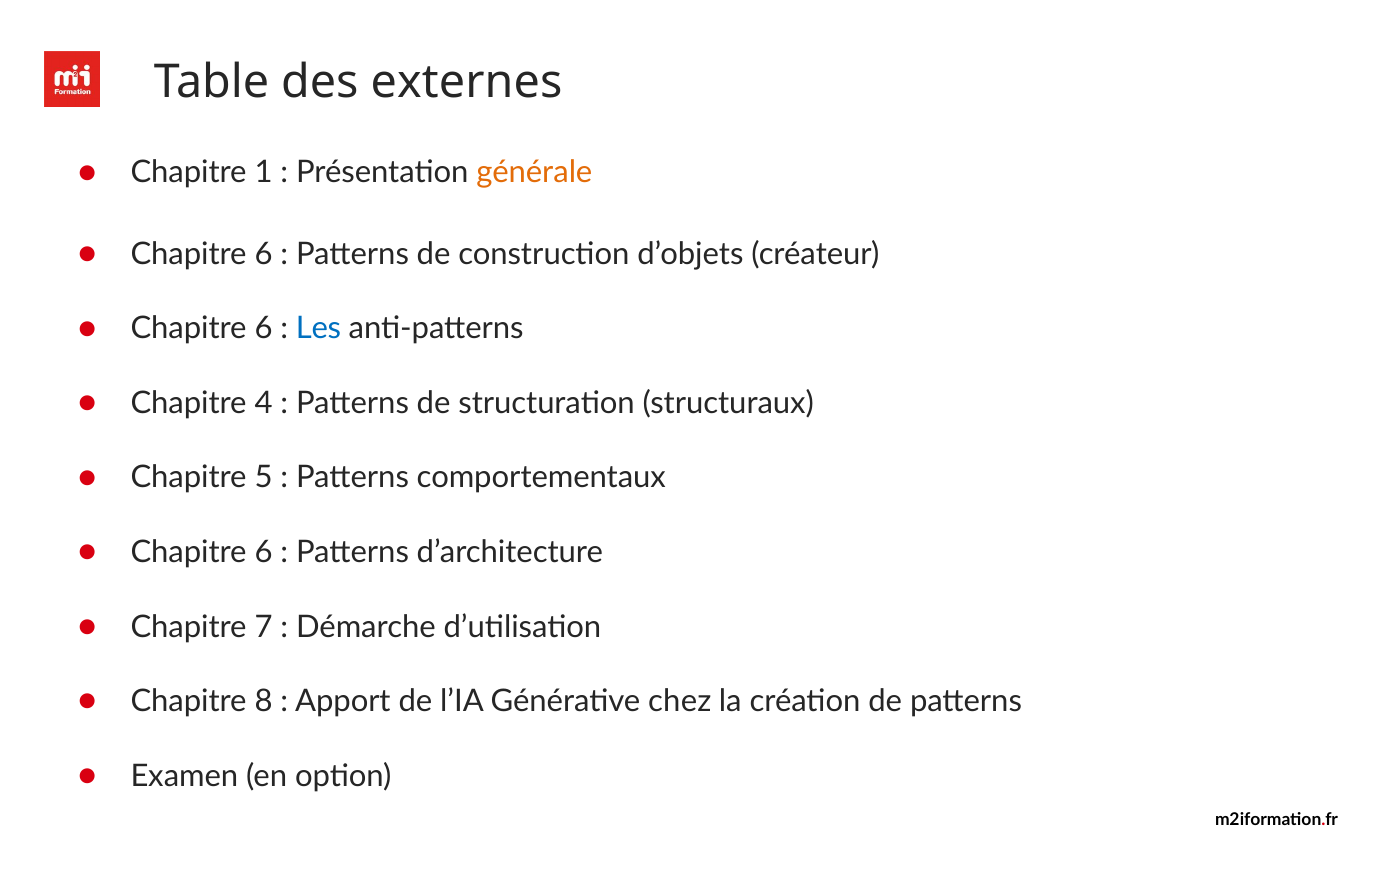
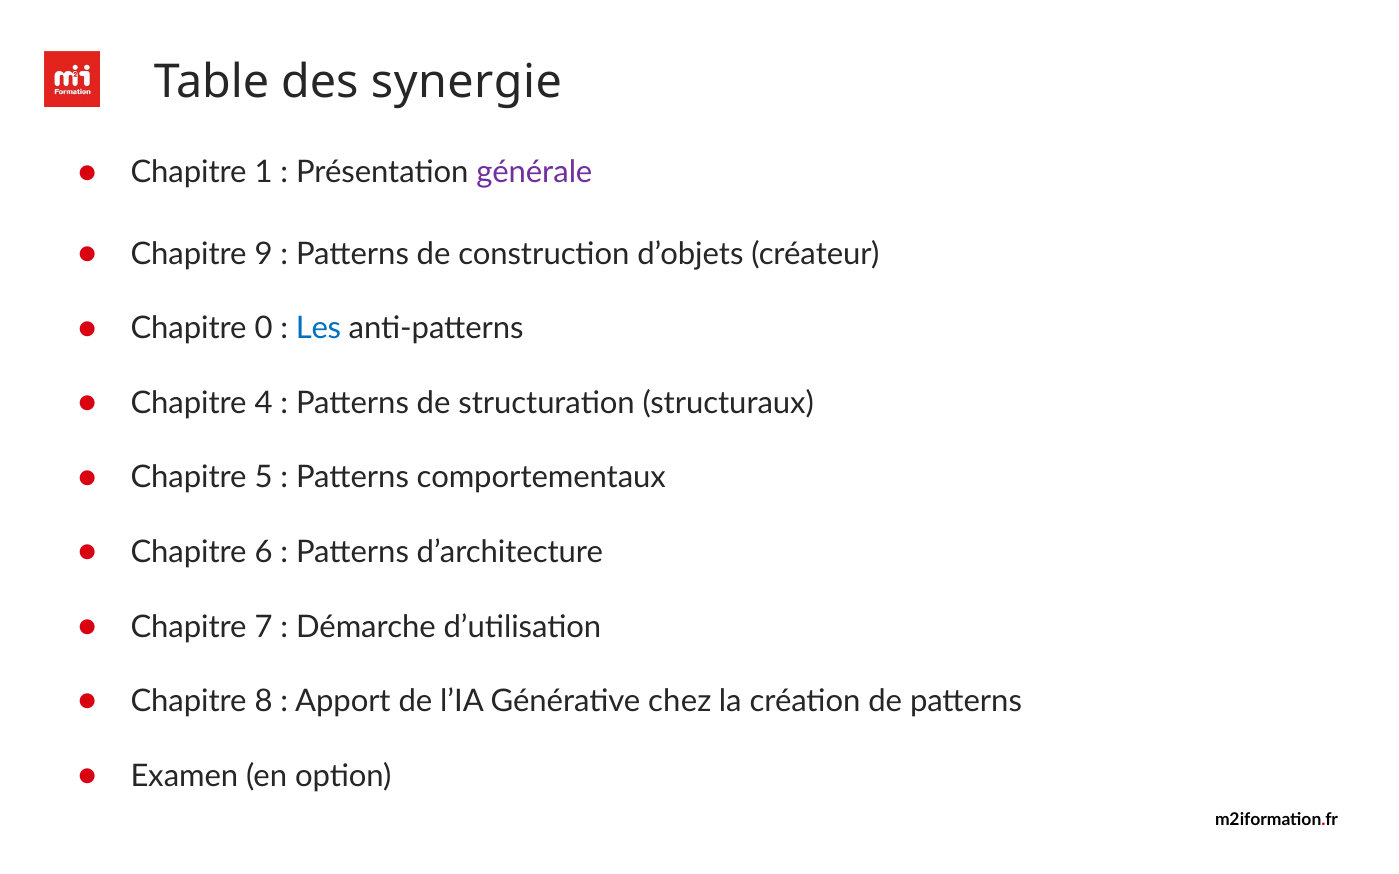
externes: externes -> synergie
générale colour: orange -> purple
6 at (264, 254): 6 -> 9
6 at (264, 329): 6 -> 0
